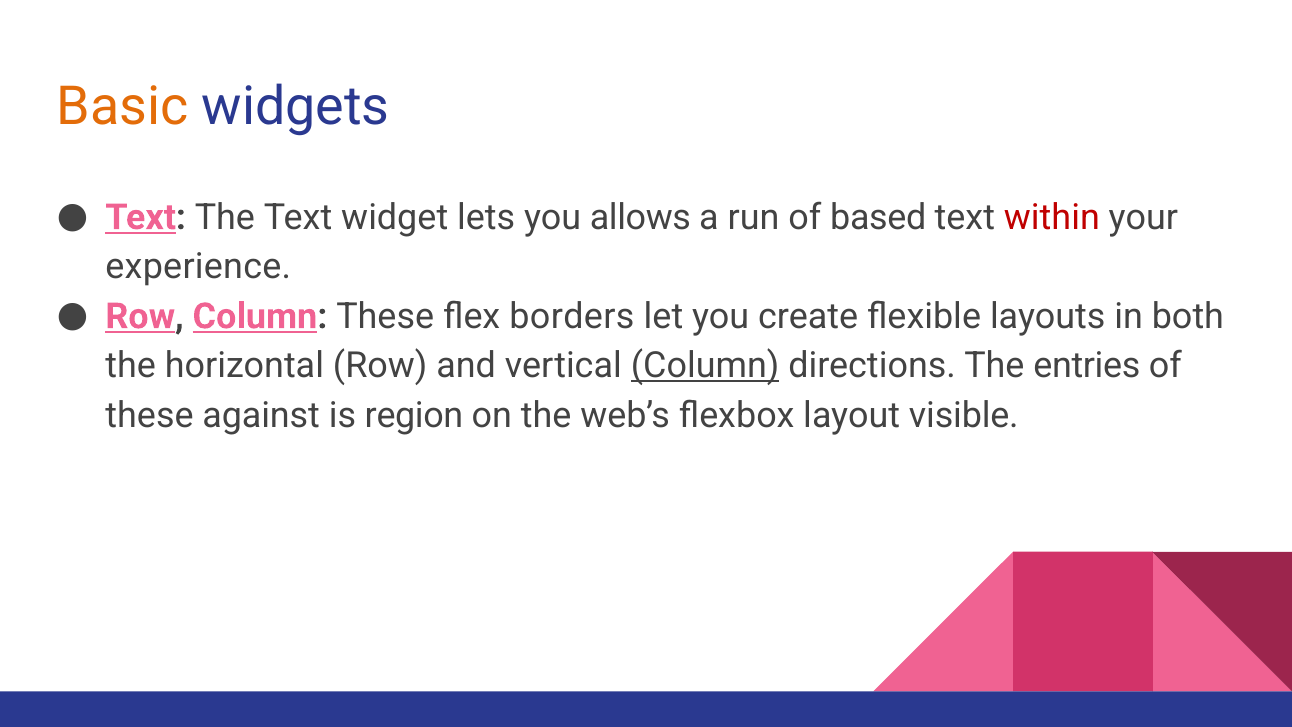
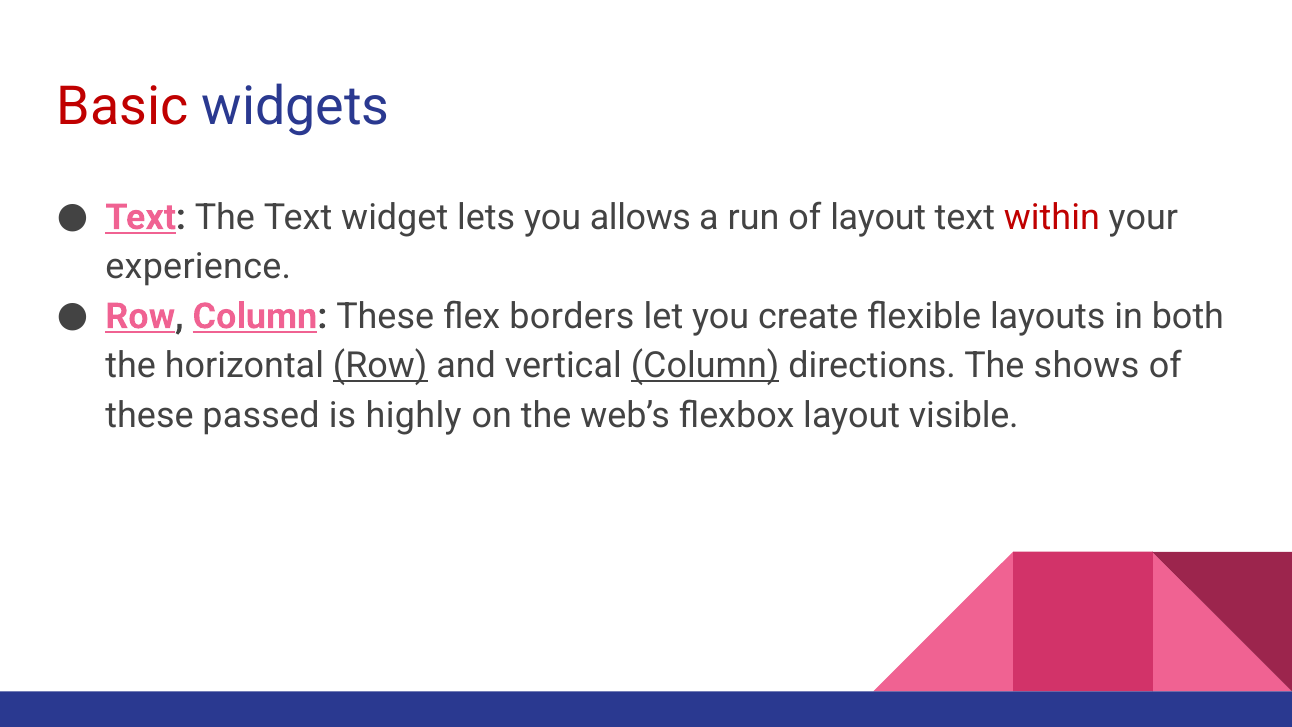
Basic colour: orange -> red
of based: based -> layout
Row at (380, 366) underline: none -> present
entries: entries -> shows
against: against -> passed
region: region -> highly
